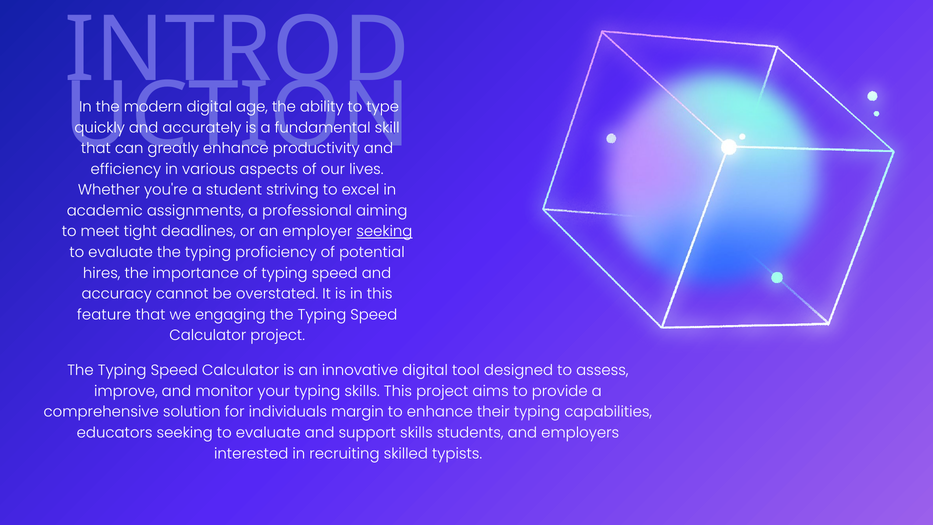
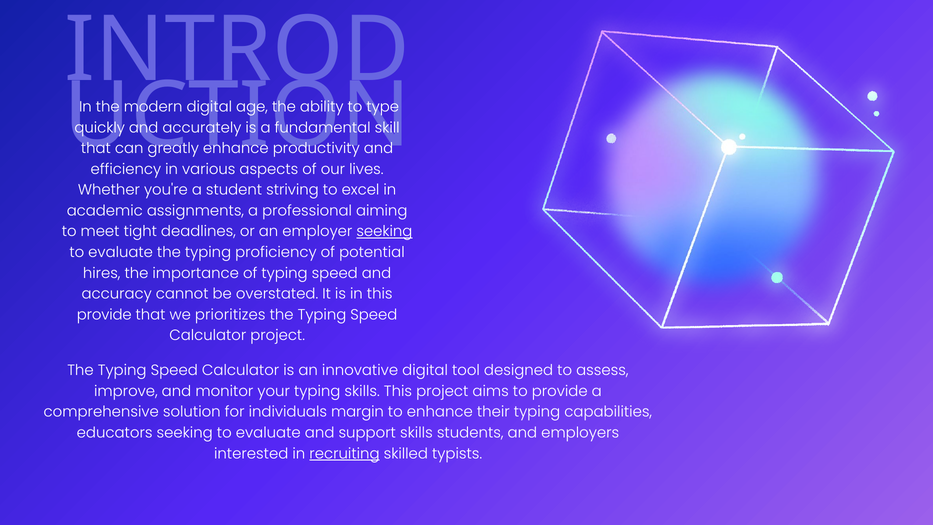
feature at (104, 315): feature -> provide
engaging: engaging -> prioritizes
recruiting underline: none -> present
